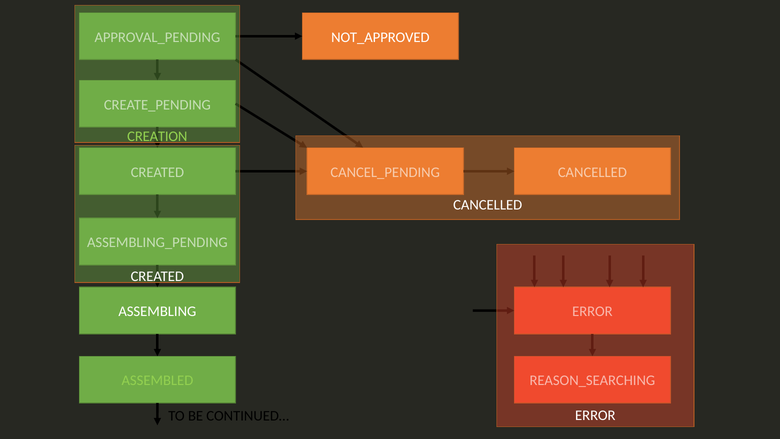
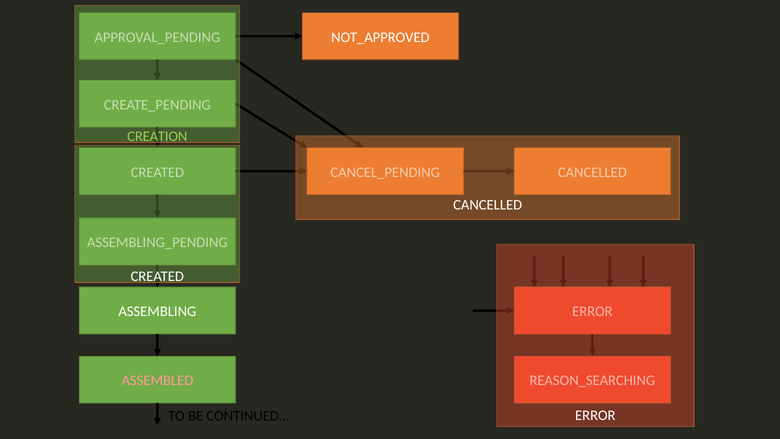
ASSEMBLED colour: light green -> pink
